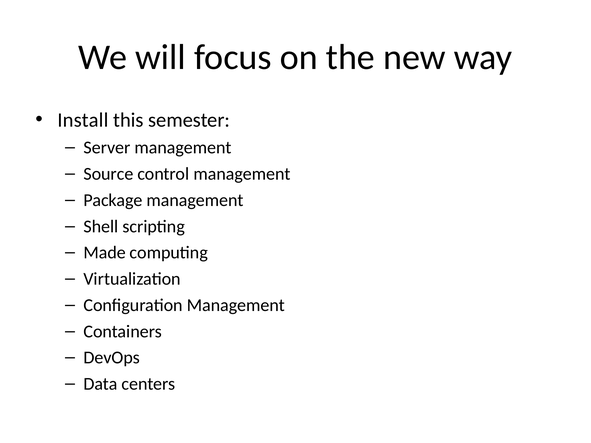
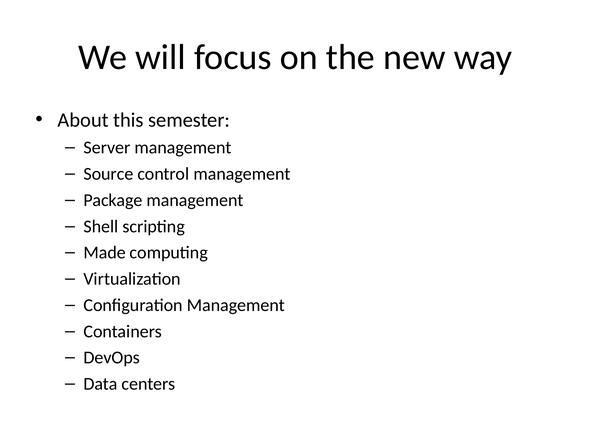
Install: Install -> About
